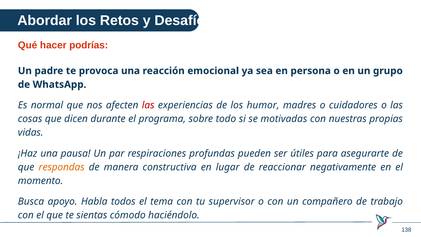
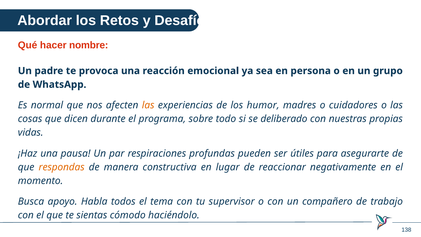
podrías: podrías -> nombre
las at (148, 105) colour: red -> orange
motivadas: motivadas -> deliberado
